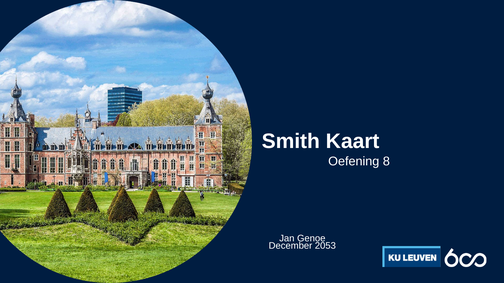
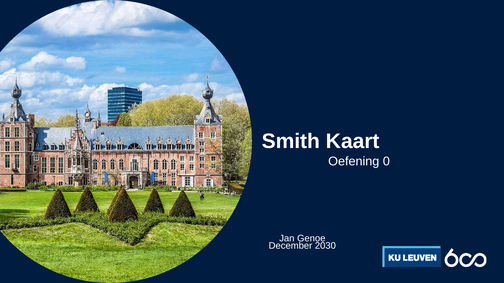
8: 8 -> 0
2053: 2053 -> 2030
